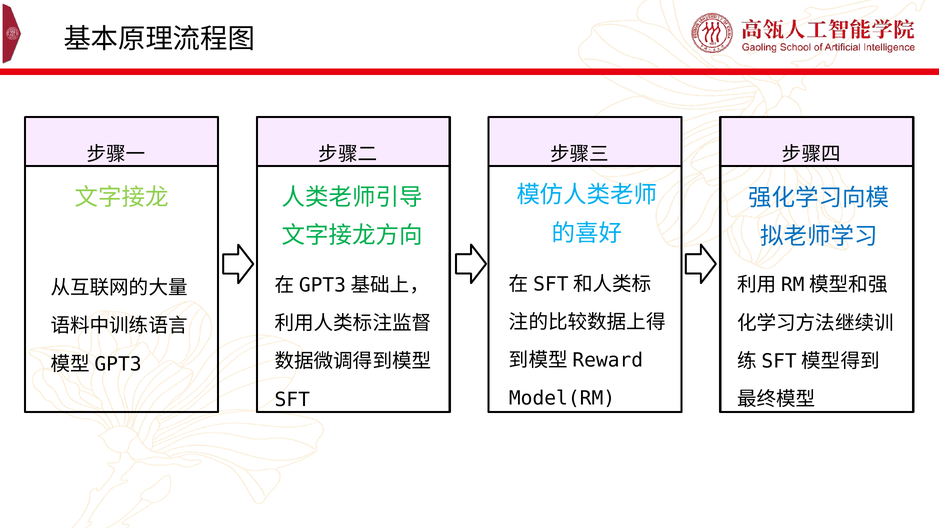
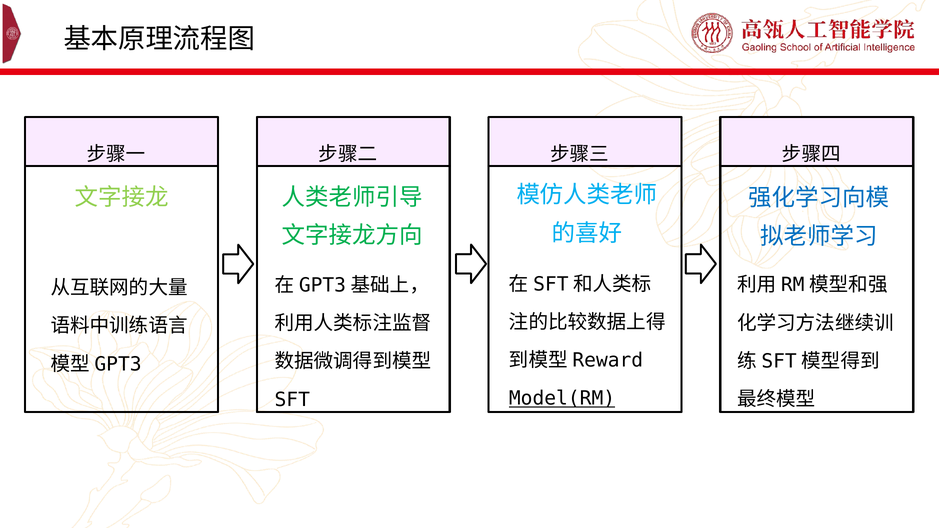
Model(RM underline: none -> present
